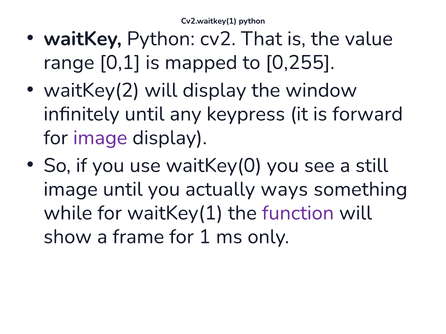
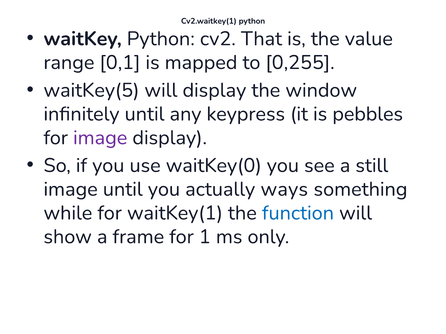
waitKey(2: waitKey(2 -> waitKey(5
forward: forward -> pebbles
function colour: purple -> blue
